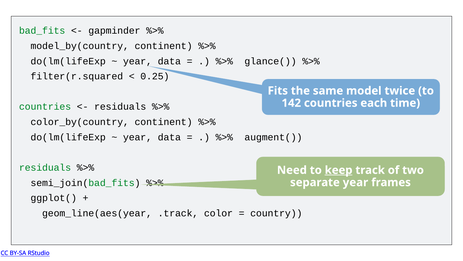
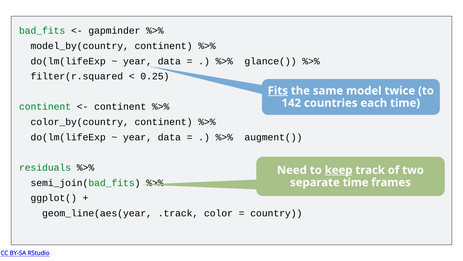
Fits underline: none -> present
countries at (45, 107): countries -> continent
residuals at (120, 107): residuals -> continent
separate year: year -> time
